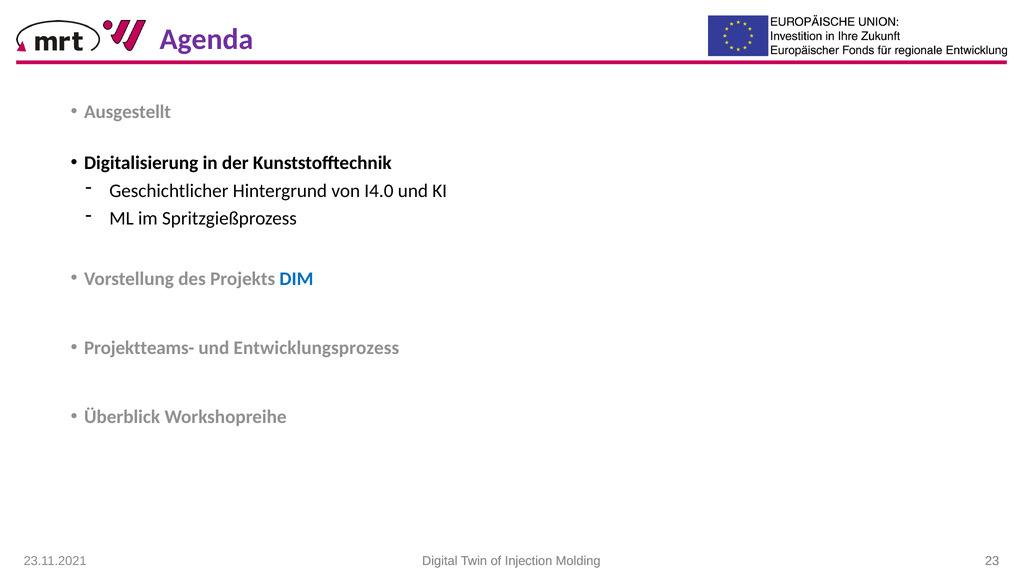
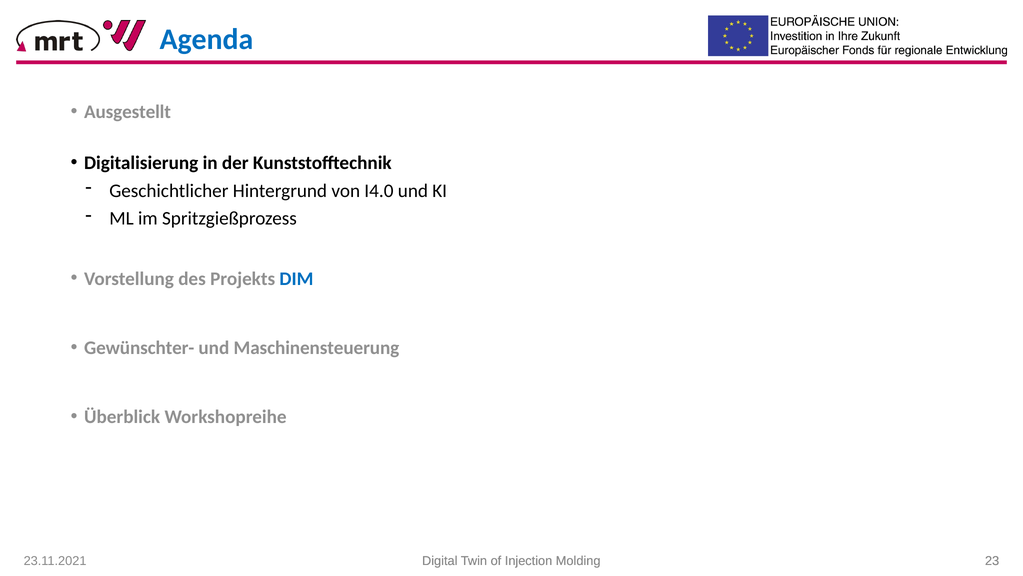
Agenda colour: purple -> blue
Projektteams-: Projektteams- -> Gewünschter-
Entwicklungsprozess: Entwicklungsprozess -> Maschinensteuerung
